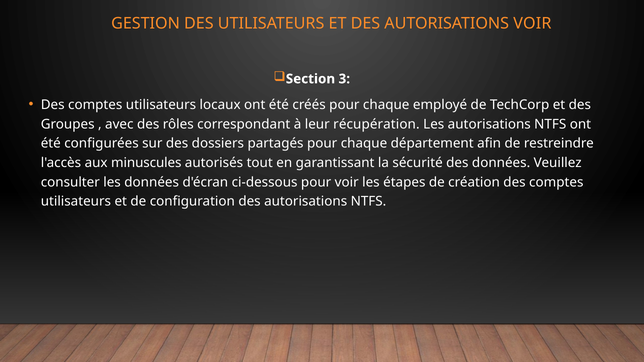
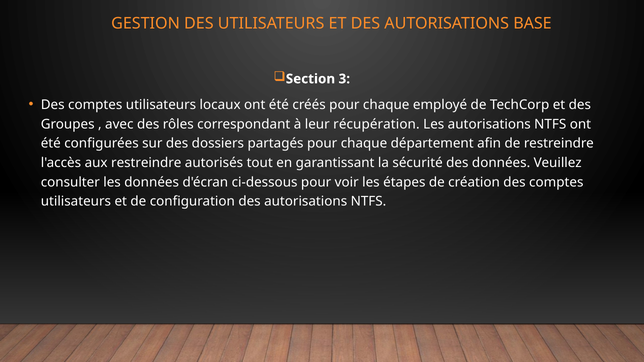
AUTORISATIONS VOIR: VOIR -> BASE
aux minuscules: minuscules -> restreindre
